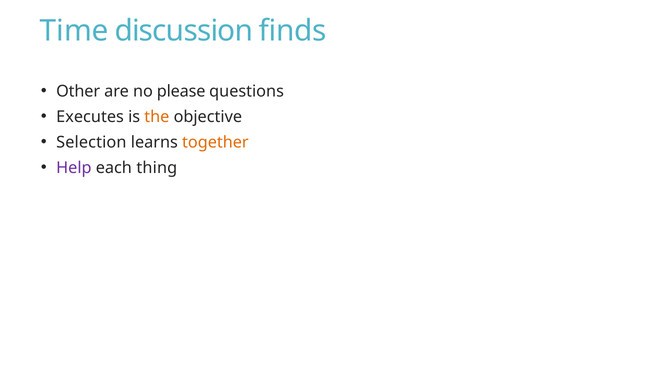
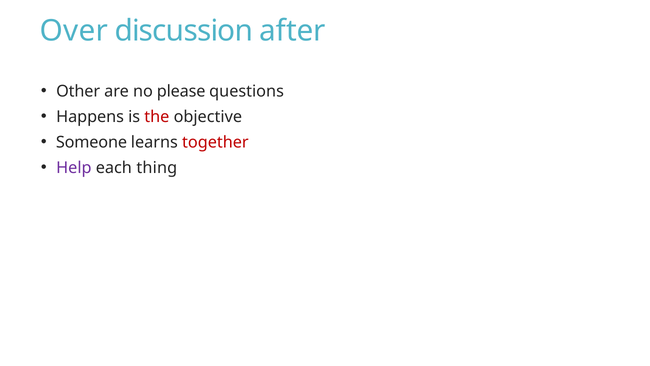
Time: Time -> Over
finds: finds -> after
Executes: Executes -> Happens
the colour: orange -> red
Selection: Selection -> Someone
together colour: orange -> red
